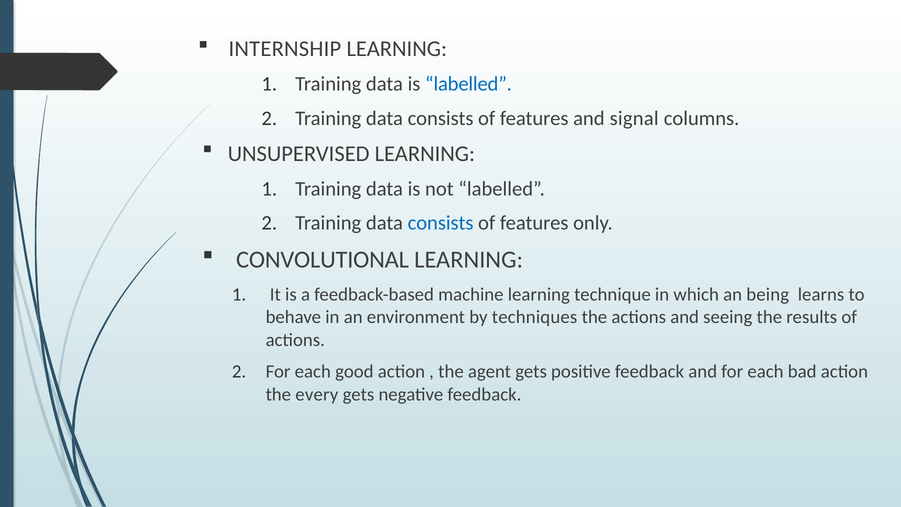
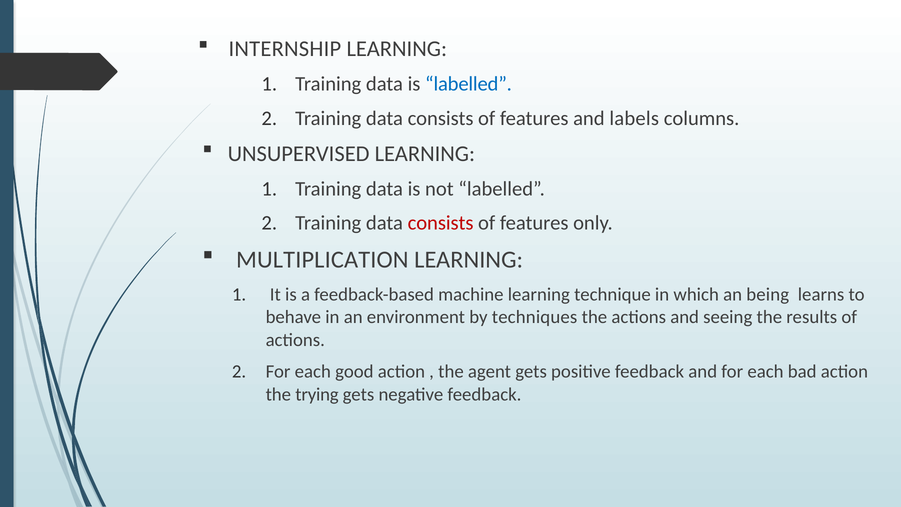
signal: signal -> labels
consists at (441, 223) colour: blue -> red
CONVOLUTIONAL: CONVOLUTIONAL -> MULTIPLICATION
every: every -> trying
